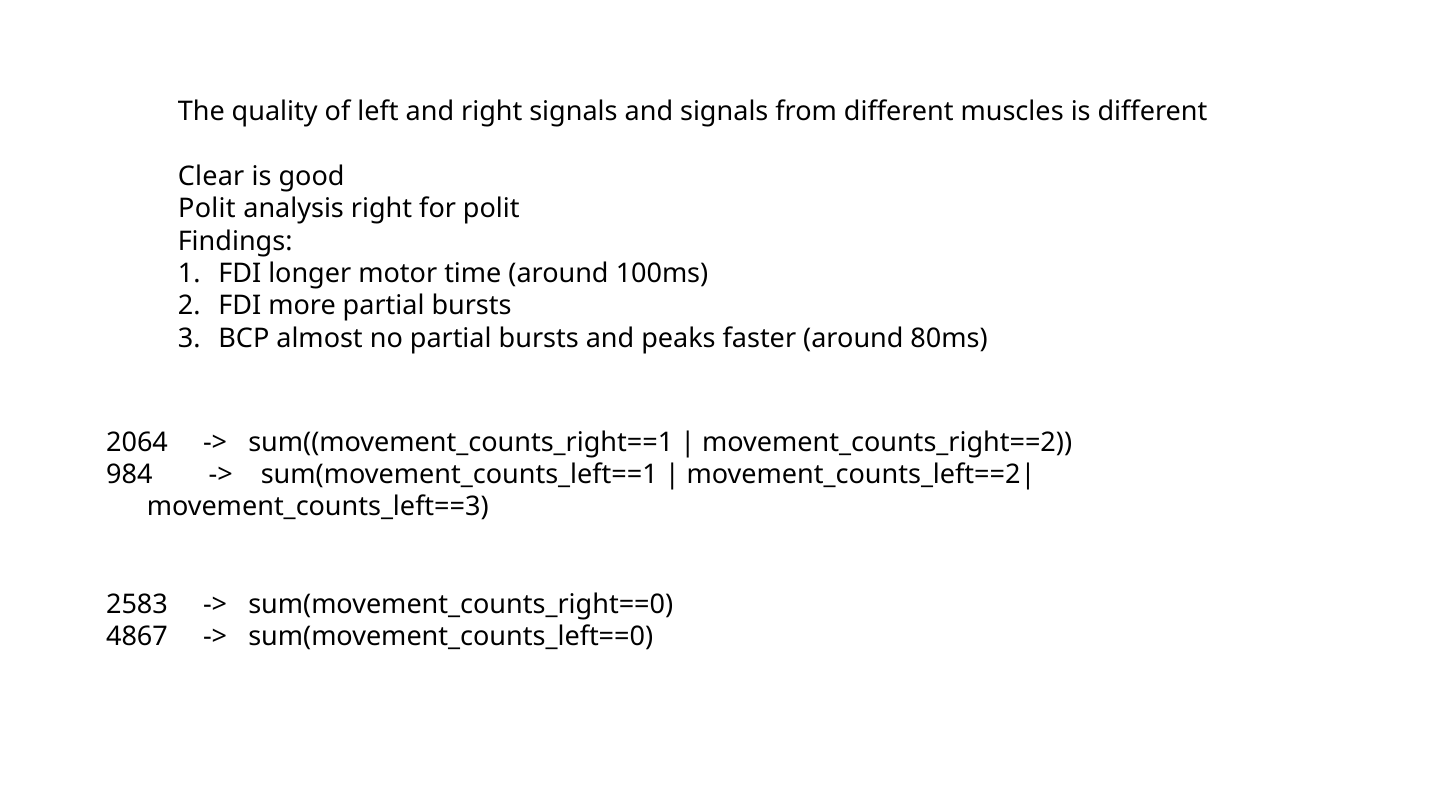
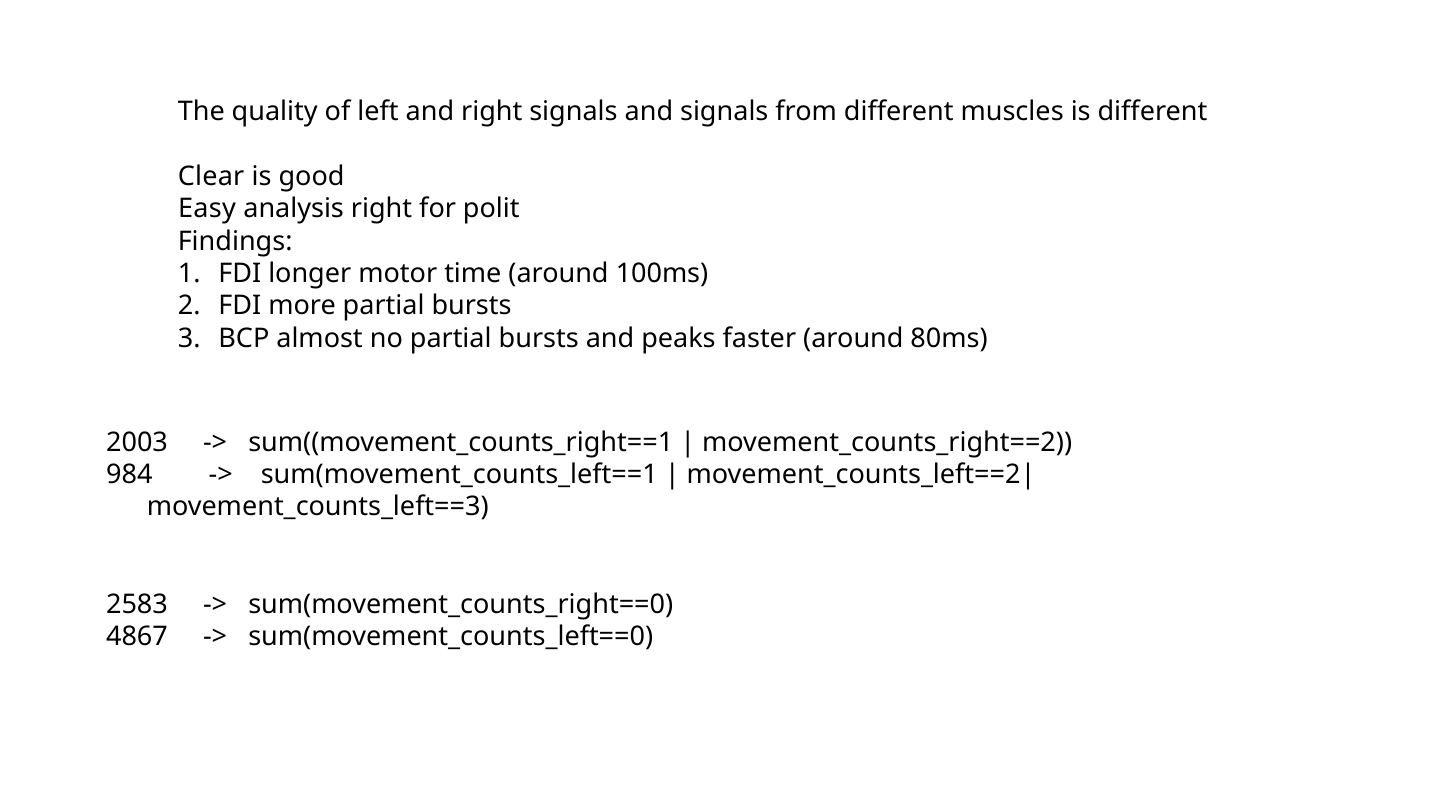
Polit at (207, 209): Polit -> Easy
2064: 2064 -> 2003
